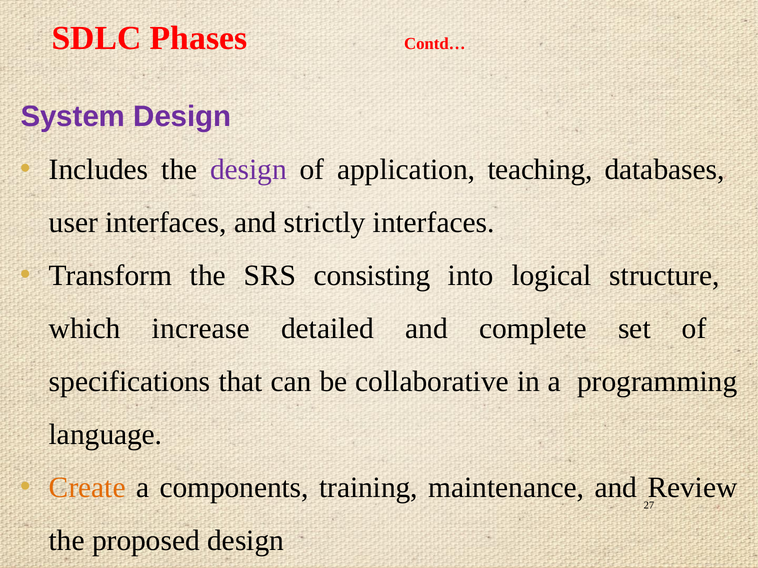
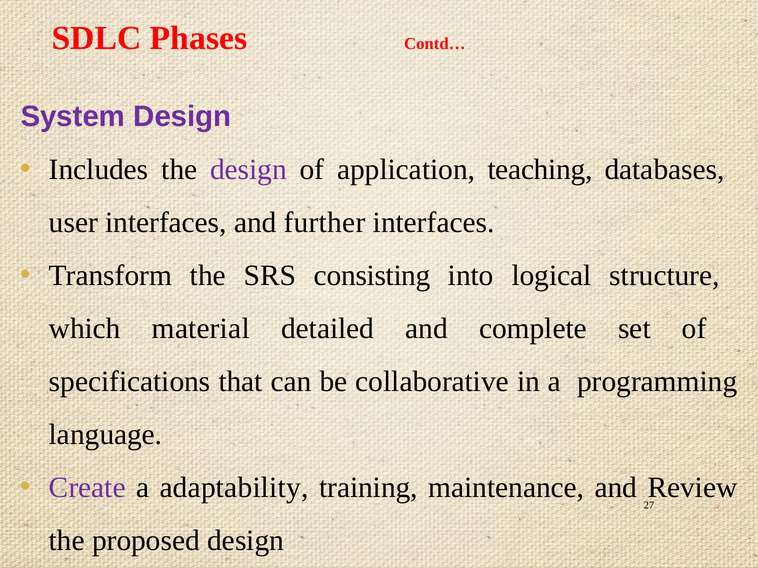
strictly: strictly -> further
increase: increase -> material
Create colour: orange -> purple
components: components -> adaptability
